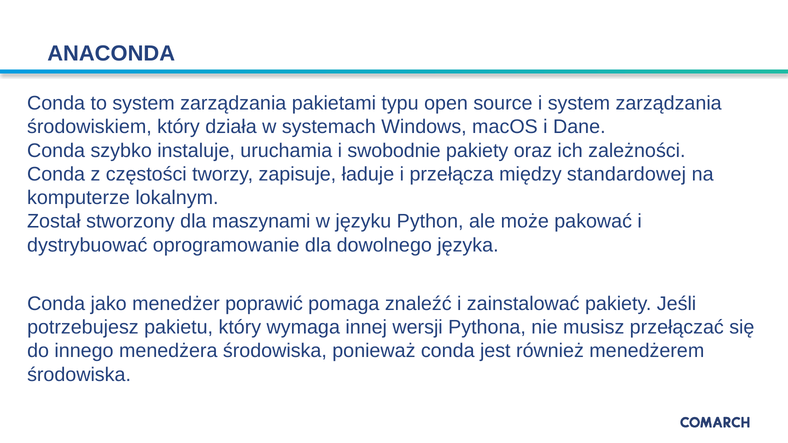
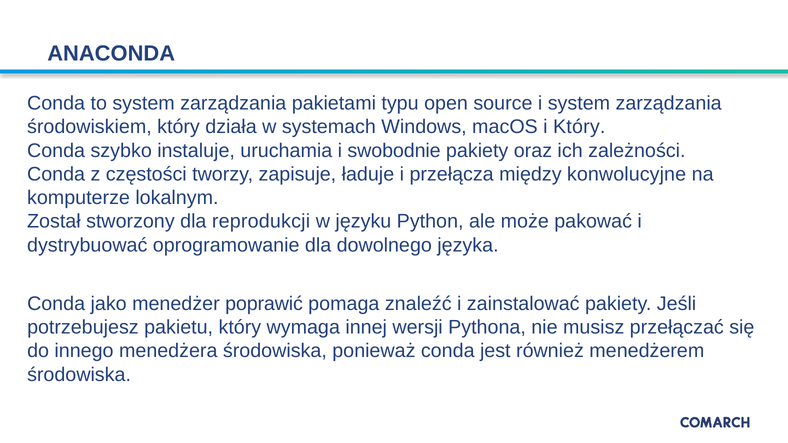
i Dane: Dane -> Który
standardowej: standardowej -> konwolucyjne
maszynami: maszynami -> reprodukcji
